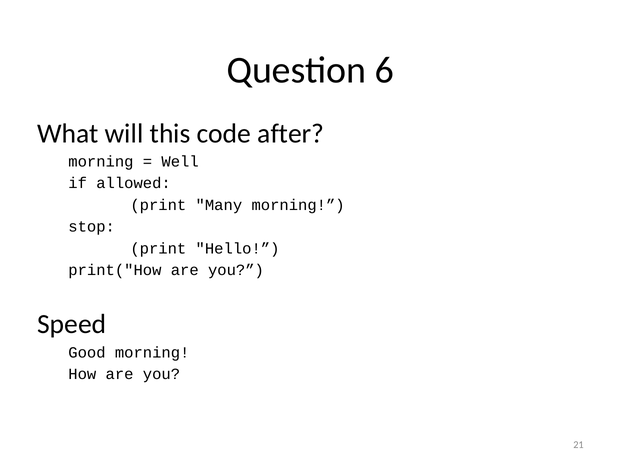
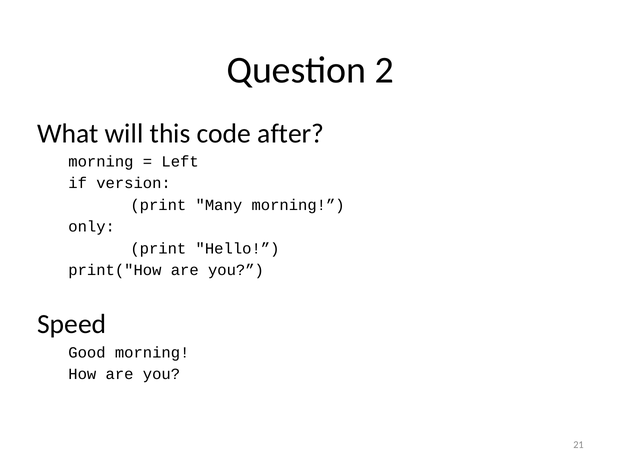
6: 6 -> 2
Well: Well -> Left
allowed: allowed -> version
stop: stop -> only
